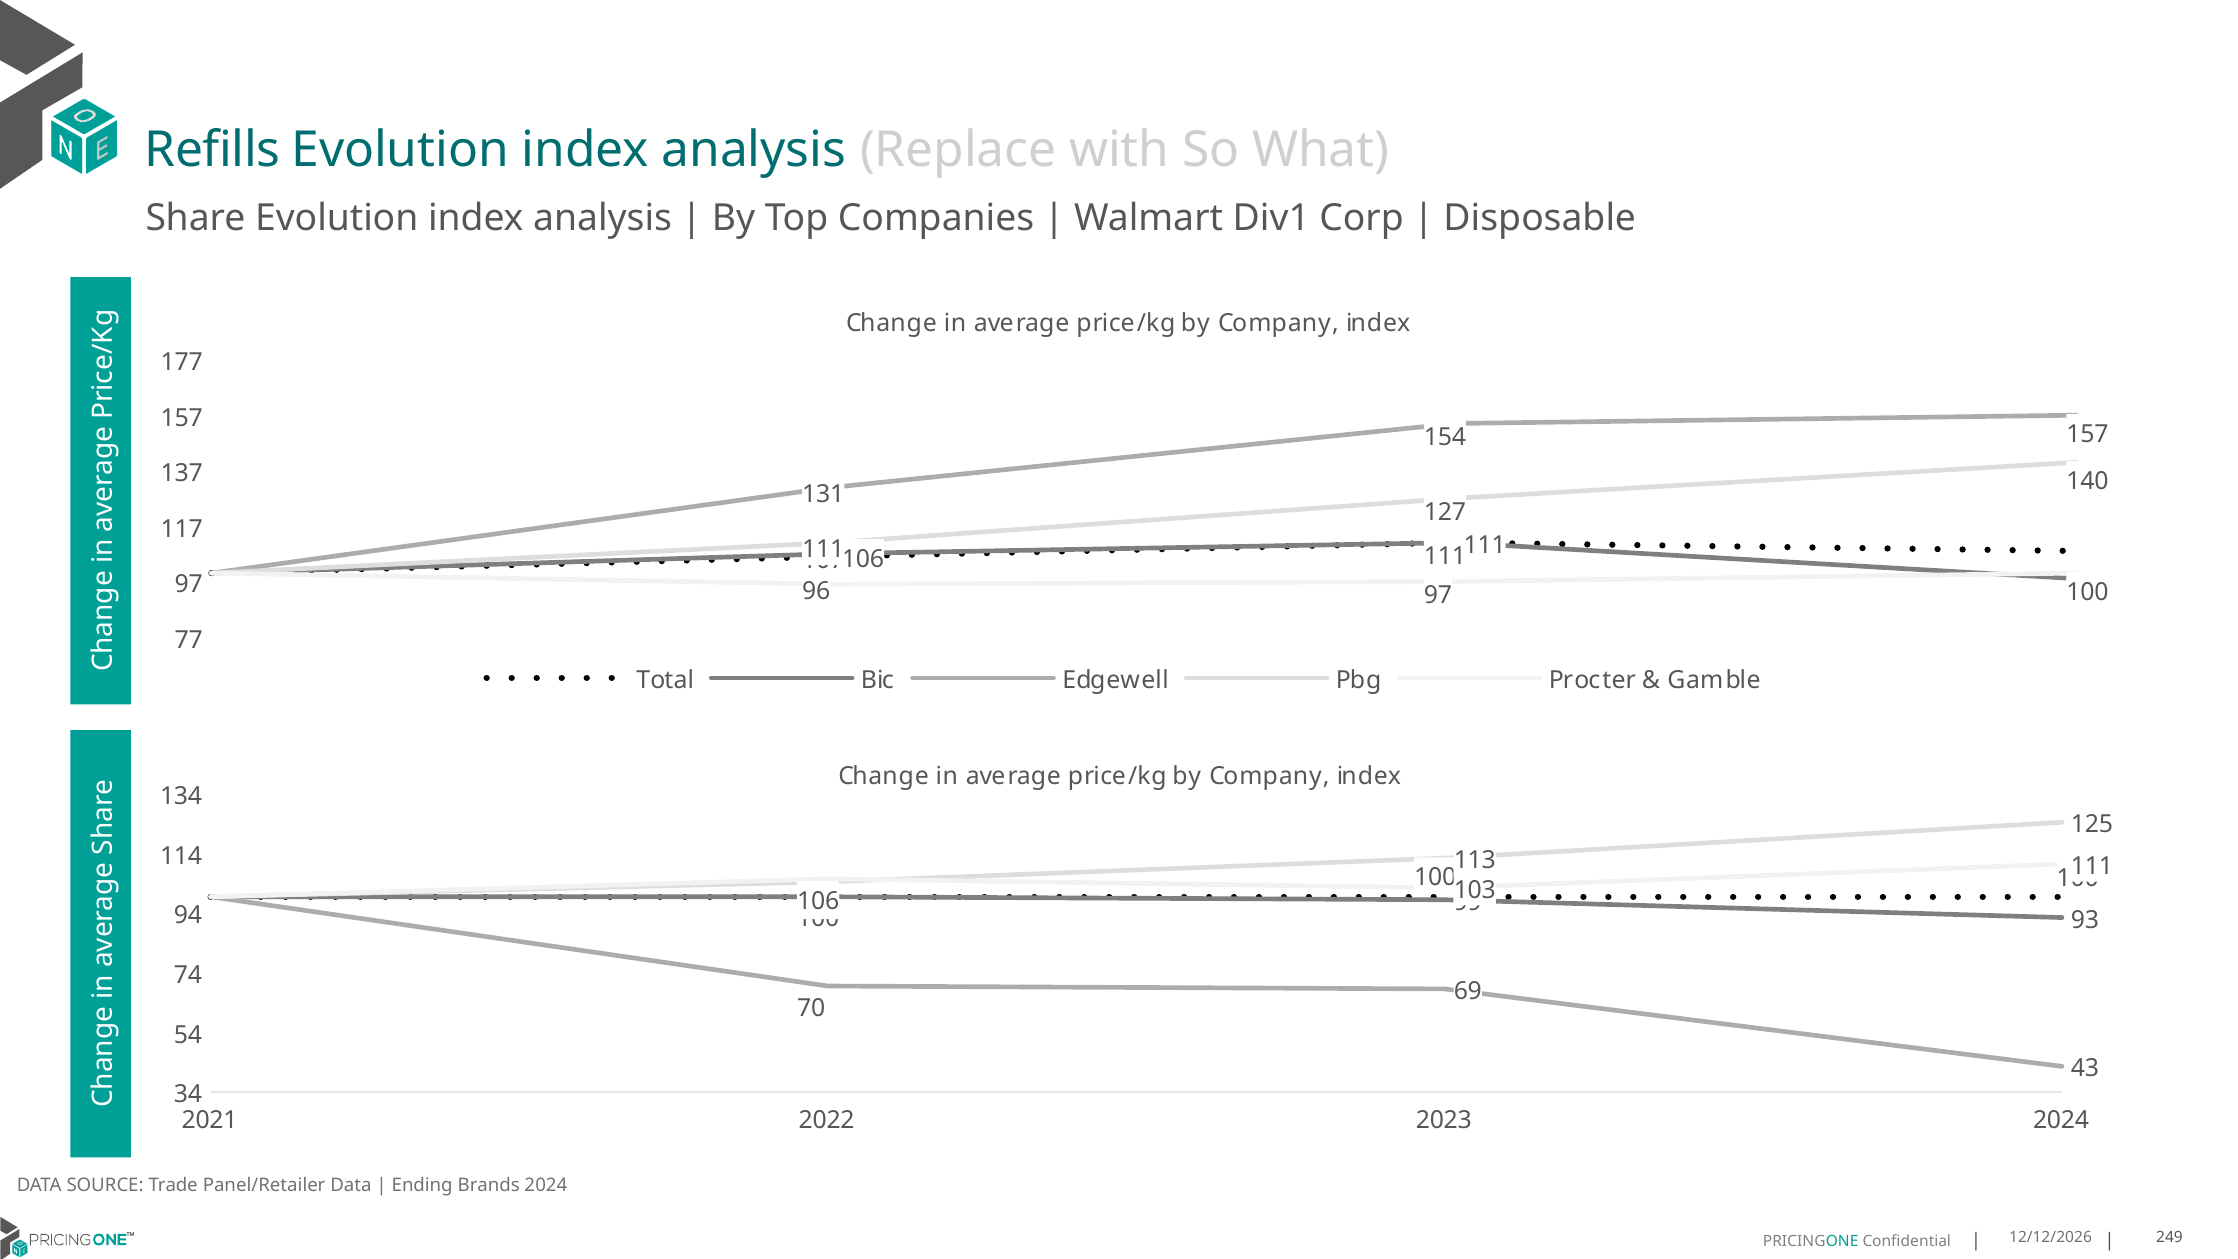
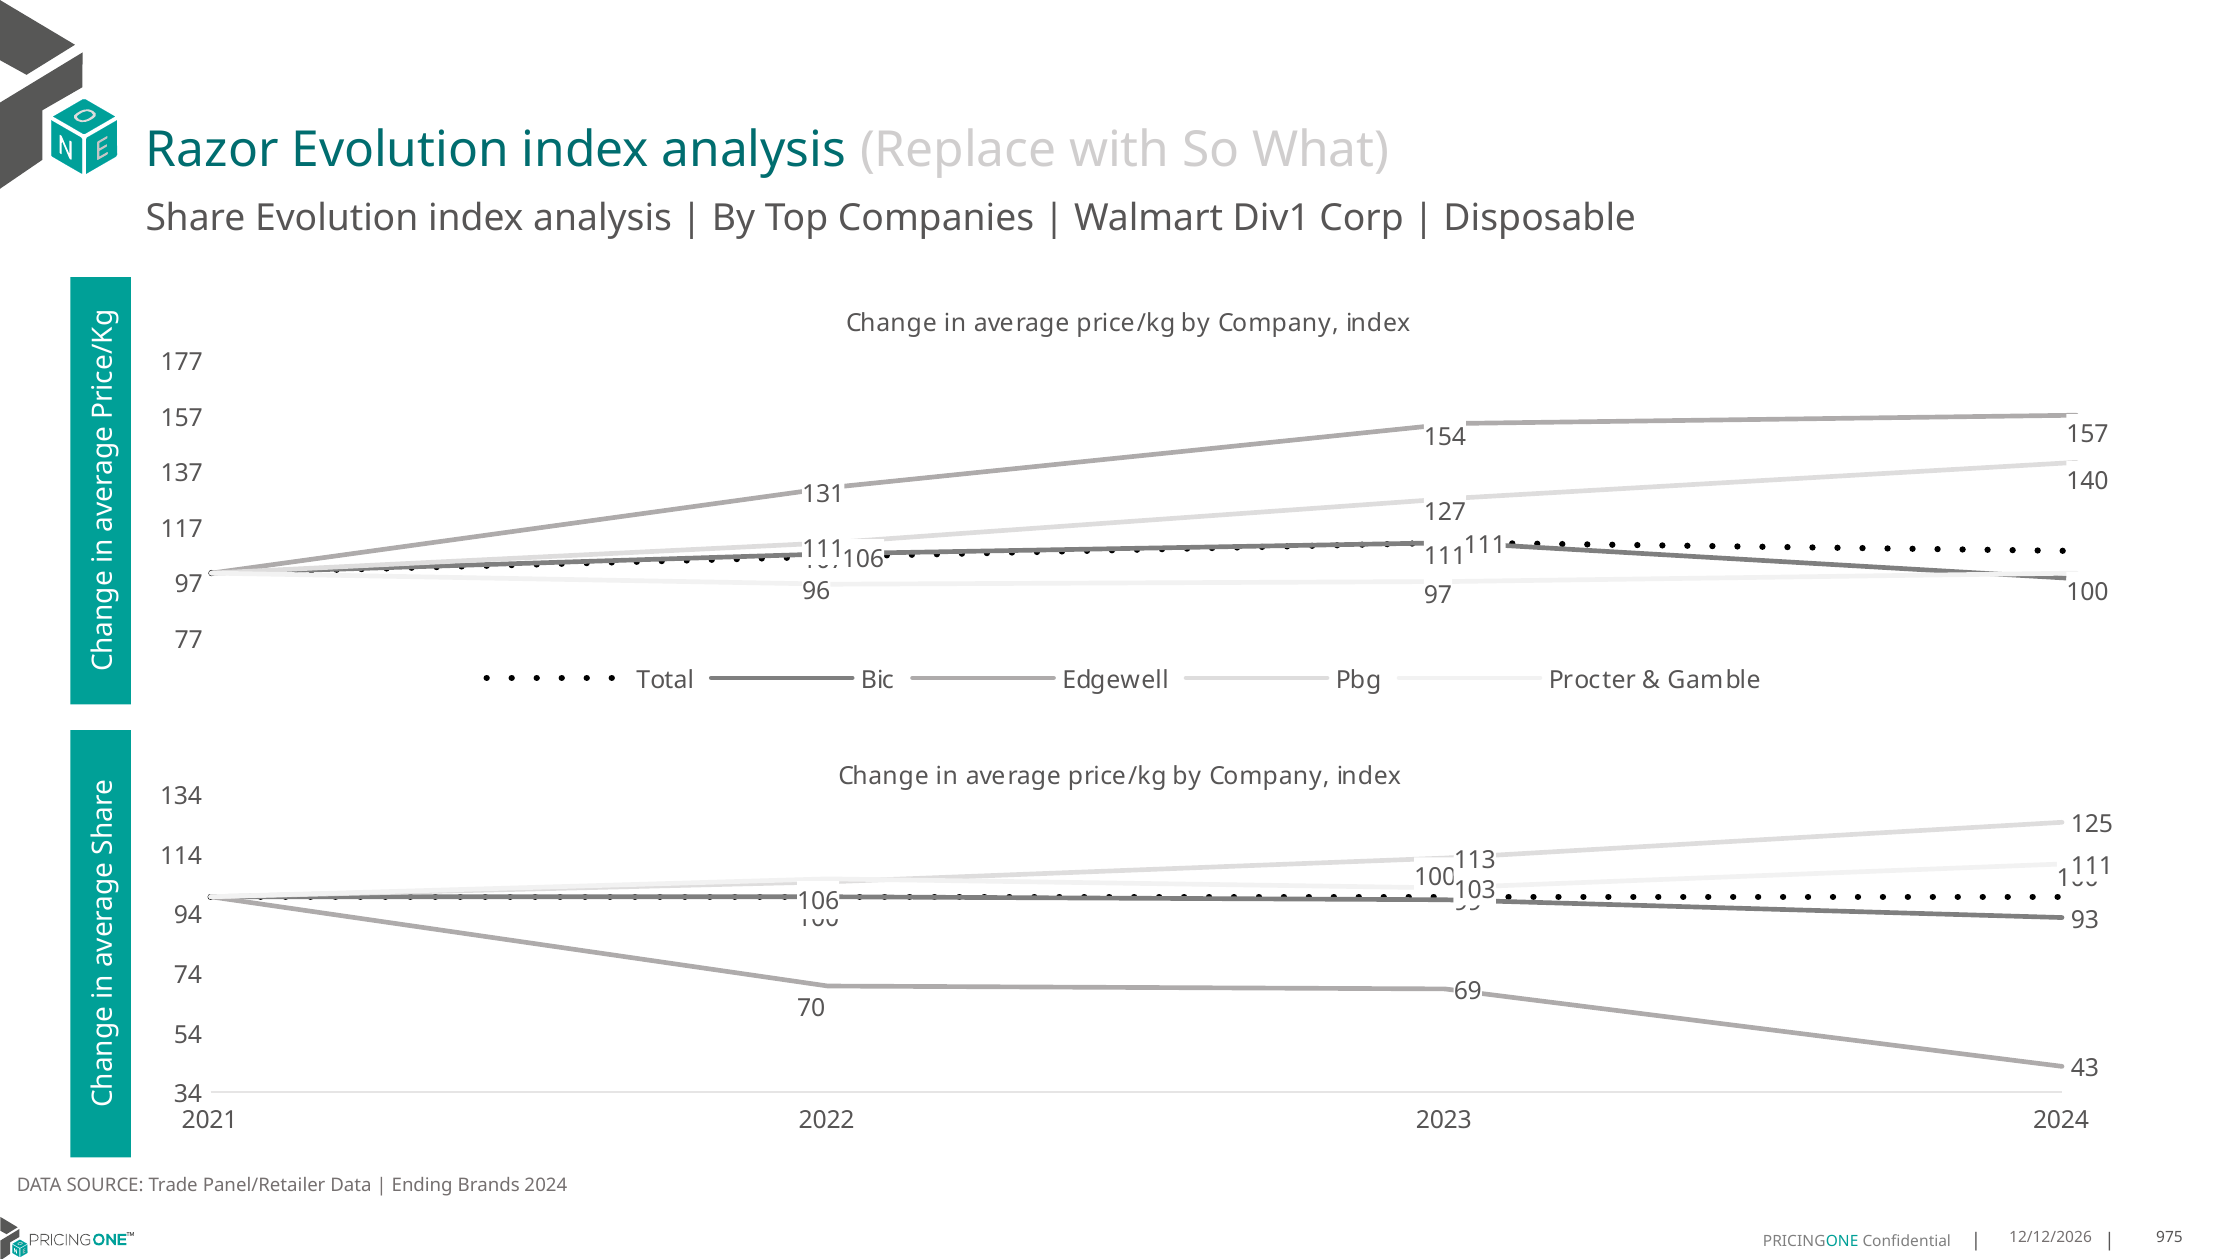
Refills: Refills -> Razor
249: 249 -> 975
